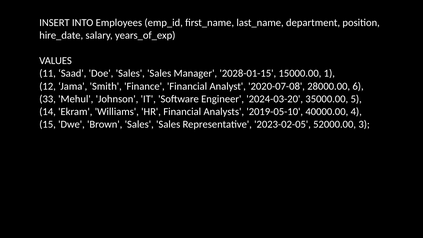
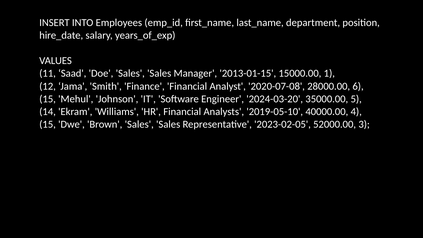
2028-01-15: 2028-01-15 -> 2013-01-15
33 at (48, 99): 33 -> 15
